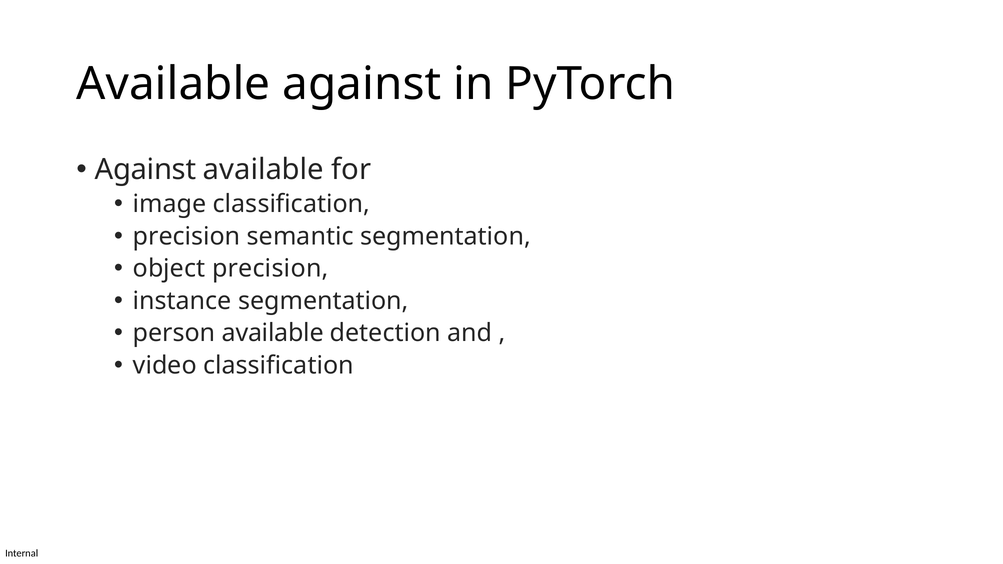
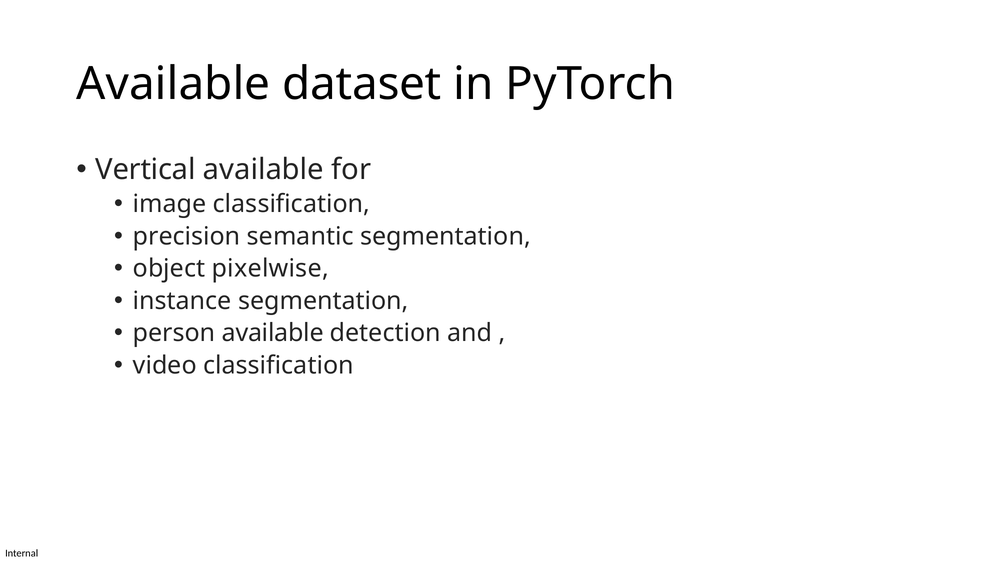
Available against: against -> dataset
Against at (145, 170): Against -> Vertical
object precision: precision -> pixelwise
